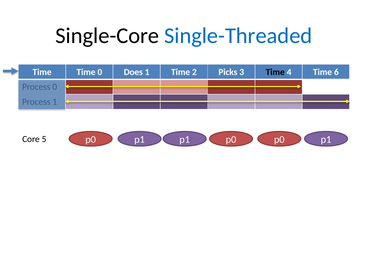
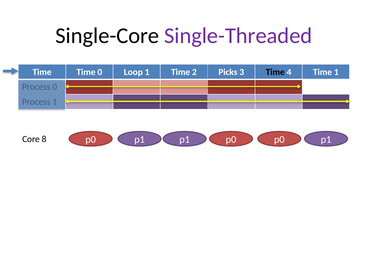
Single-Threaded colour: blue -> purple
Does: Does -> Loop
Time 6: 6 -> 1
5: 5 -> 8
